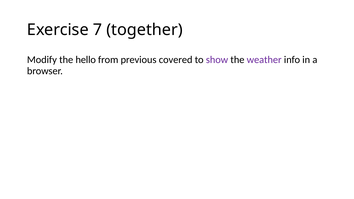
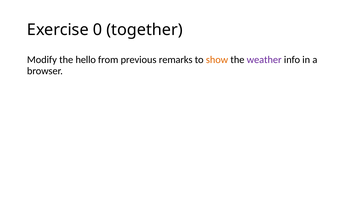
7: 7 -> 0
covered: covered -> remarks
show colour: purple -> orange
